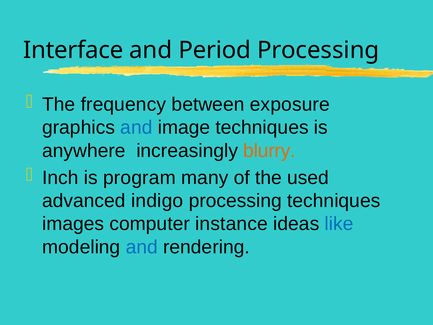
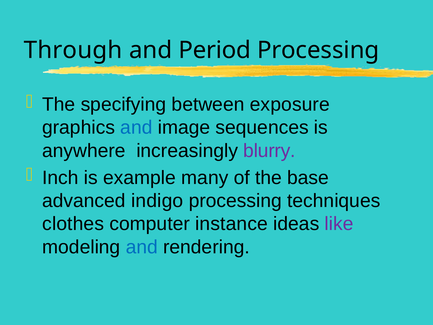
Interface: Interface -> Through
frequency: frequency -> specifying
image techniques: techniques -> sequences
blurry colour: orange -> purple
program: program -> example
used: used -> base
images: images -> clothes
like colour: blue -> purple
